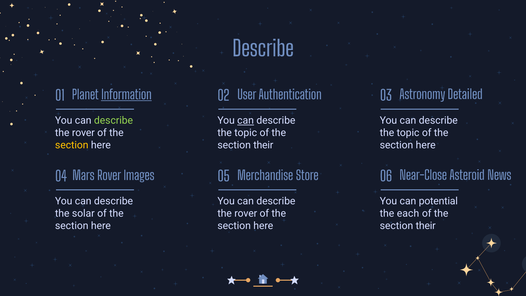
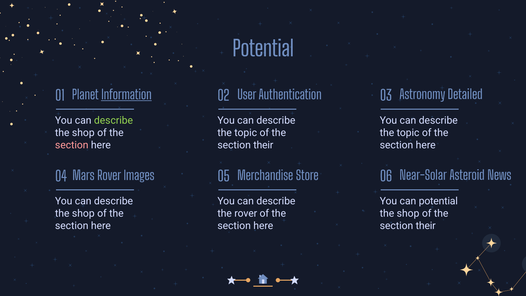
Describe at (263, 49): Describe -> Potential
can at (246, 120) underline: present -> none
rover at (83, 133): rover -> shop
section at (72, 145) colour: yellow -> pink
Near-Close: Near-Close -> Near-Solar
solar at (83, 213): solar -> shop
each at (408, 213): each -> shop
